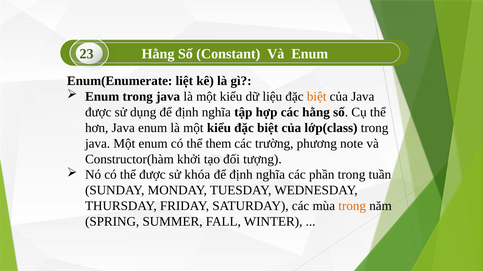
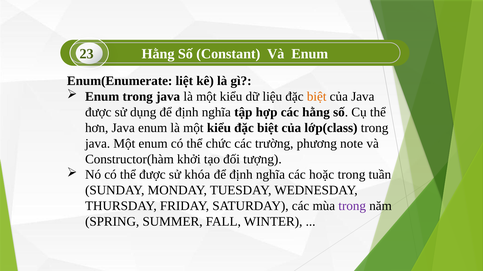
them: them -> chức
phần: phần -> hoặc
trong at (352, 207) colour: orange -> purple
